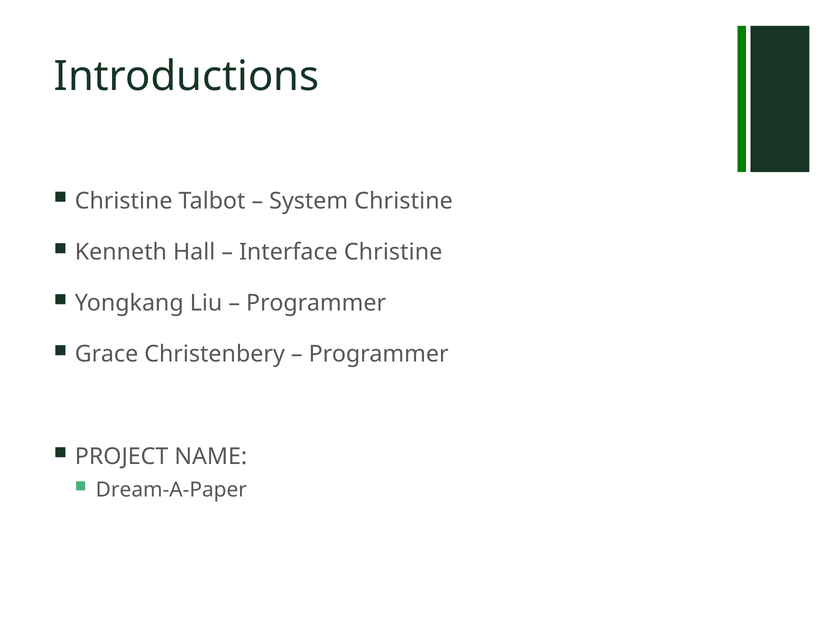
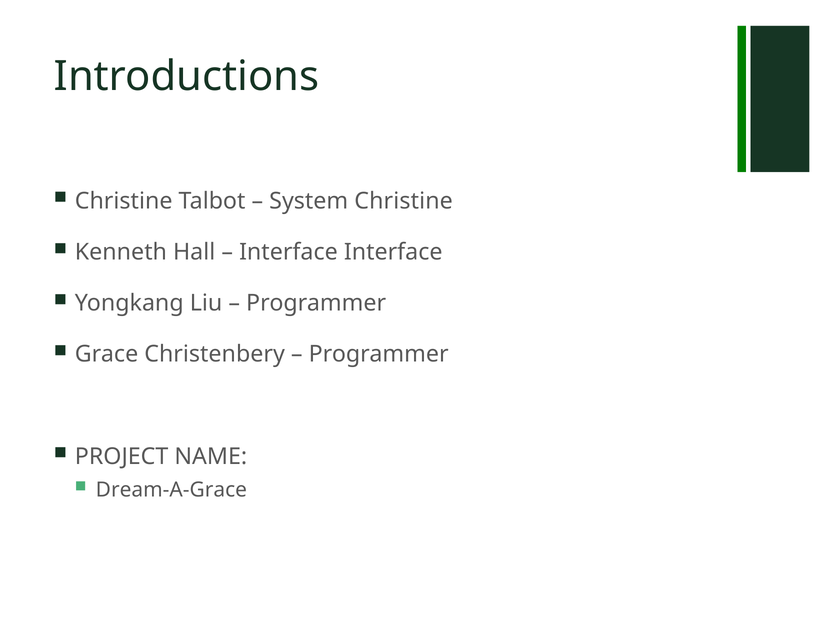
Interface Christine: Christine -> Interface
Dream-A-Paper: Dream-A-Paper -> Dream-A-Grace
